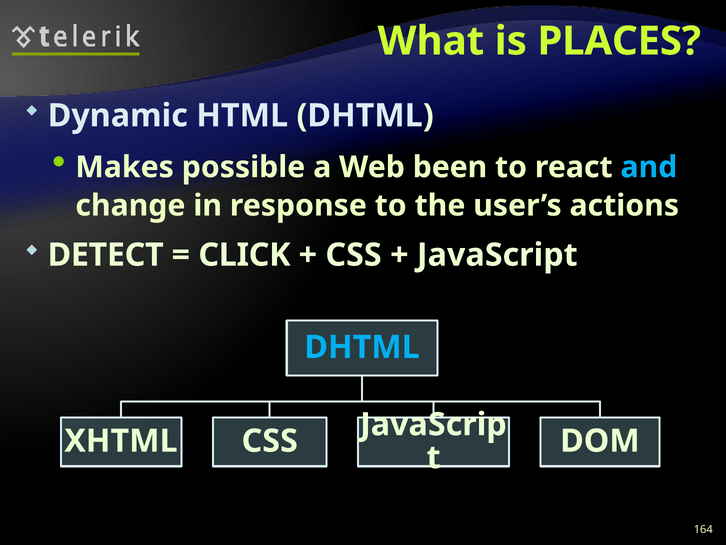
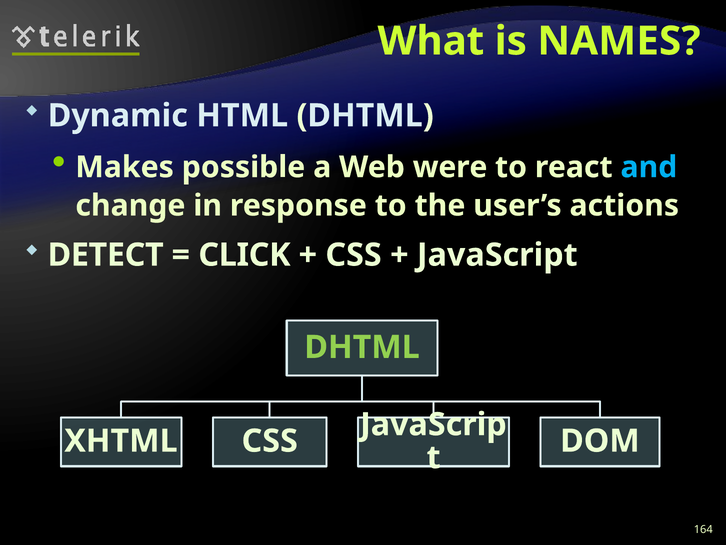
PLACES: PLACES -> NAMES
been: been -> were
DHTML at (362, 347) colour: light blue -> light green
